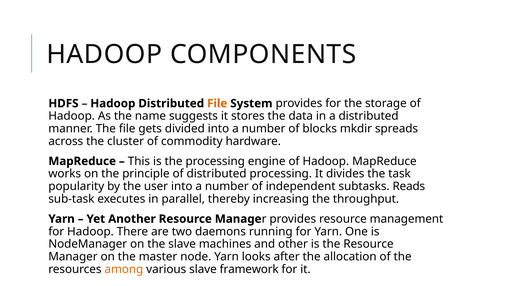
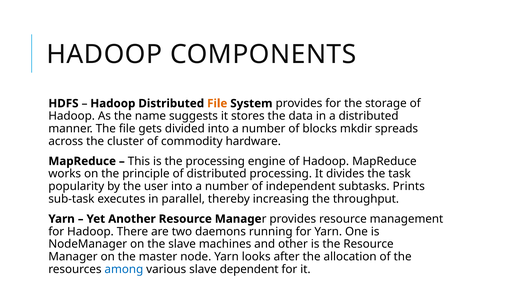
Reads: Reads -> Prints
among colour: orange -> blue
framework: framework -> dependent
